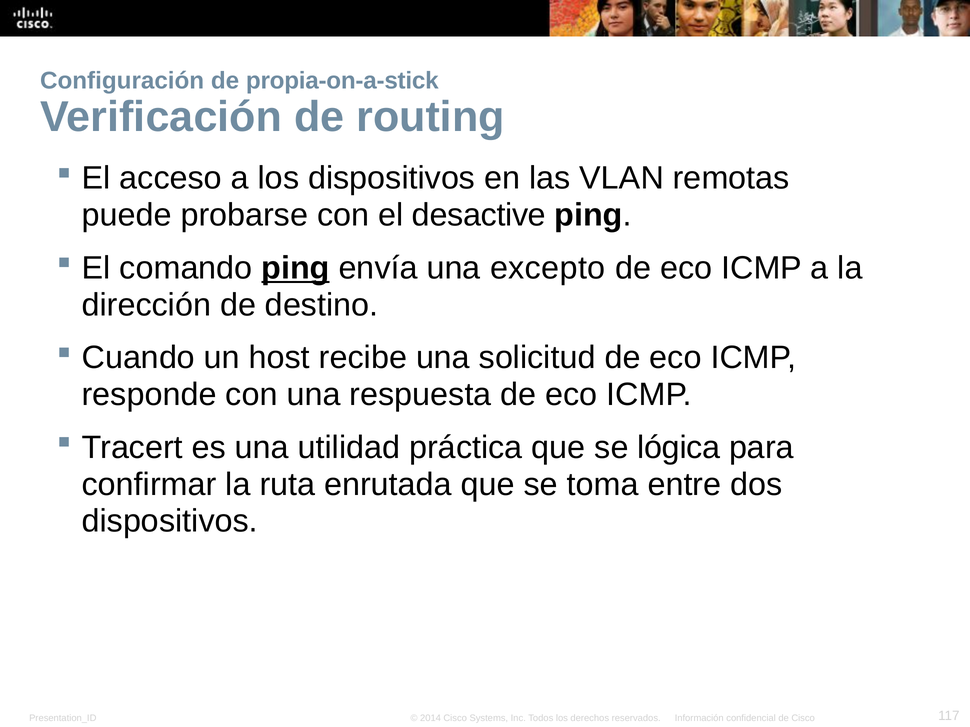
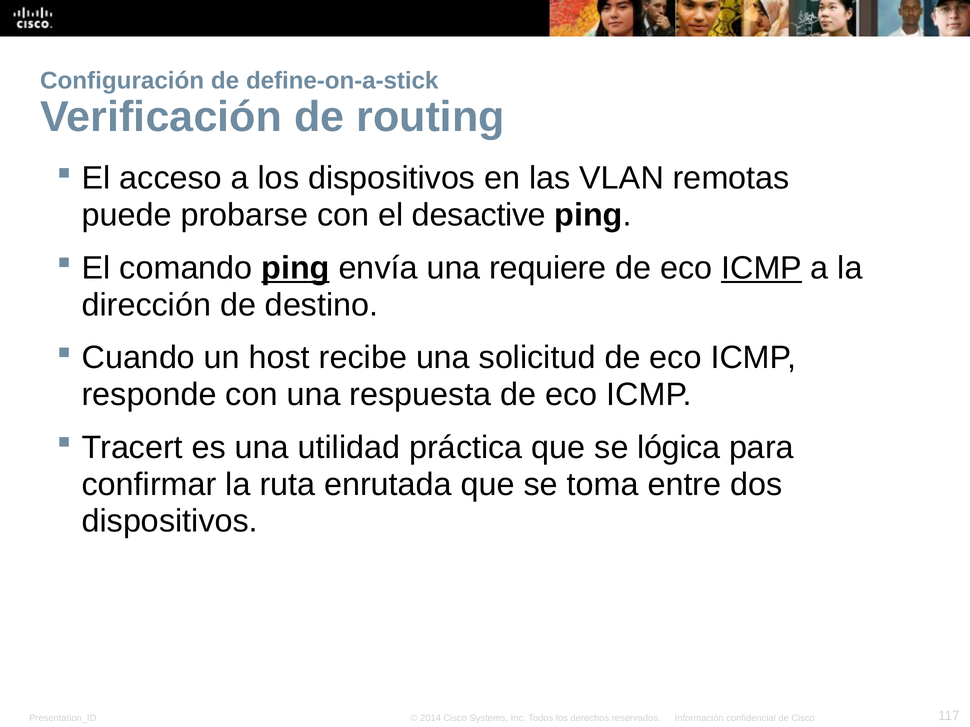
propia-on-a-stick: propia-on-a-stick -> define-on-a-stick
excepto: excepto -> requiere
ICMP at (762, 268) underline: none -> present
